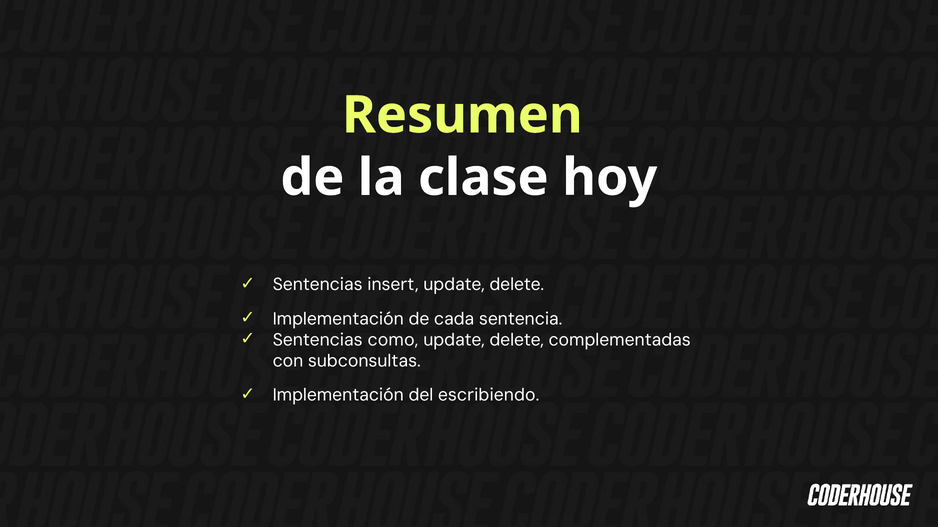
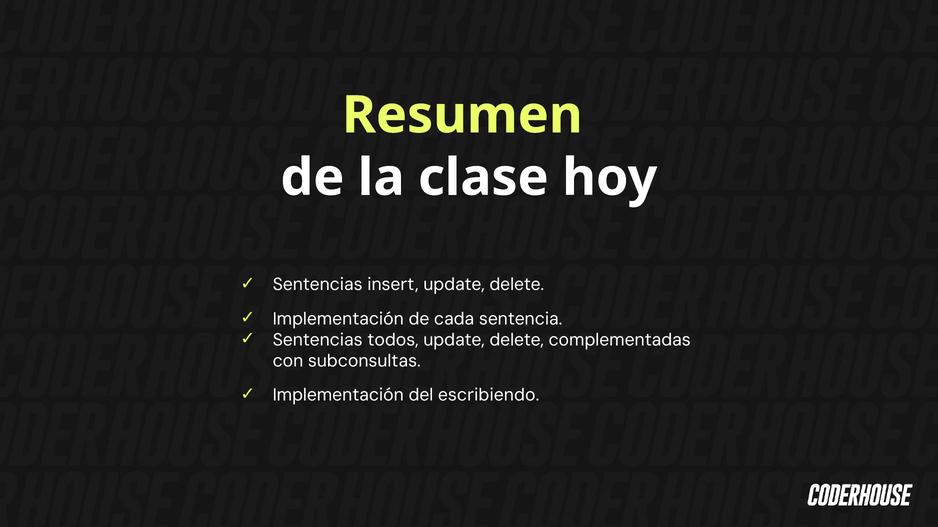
como: como -> todos
